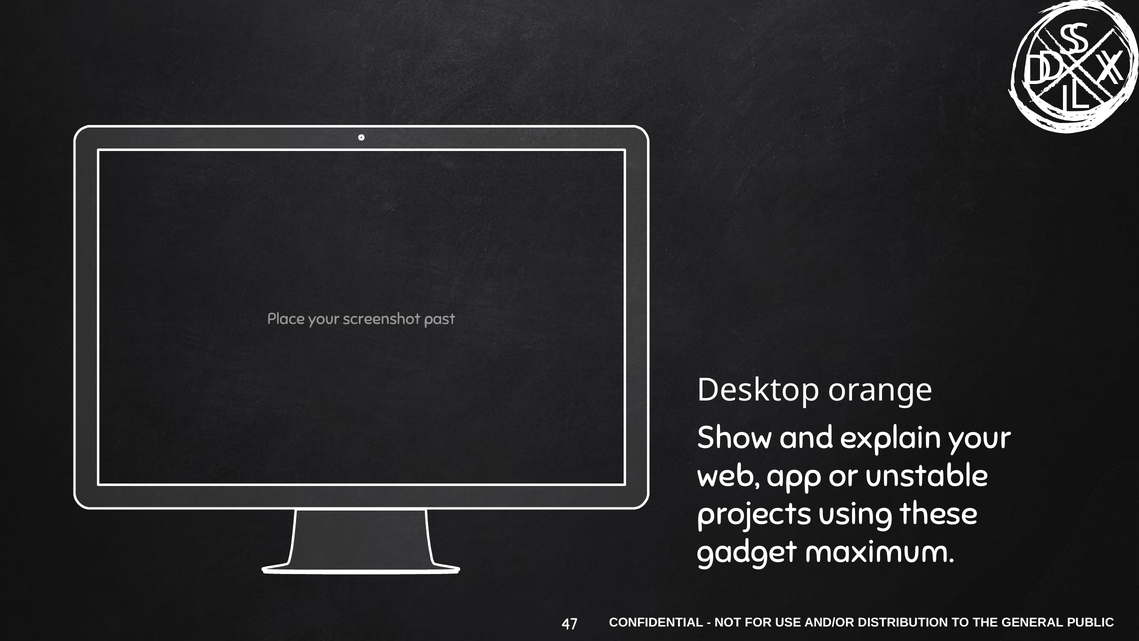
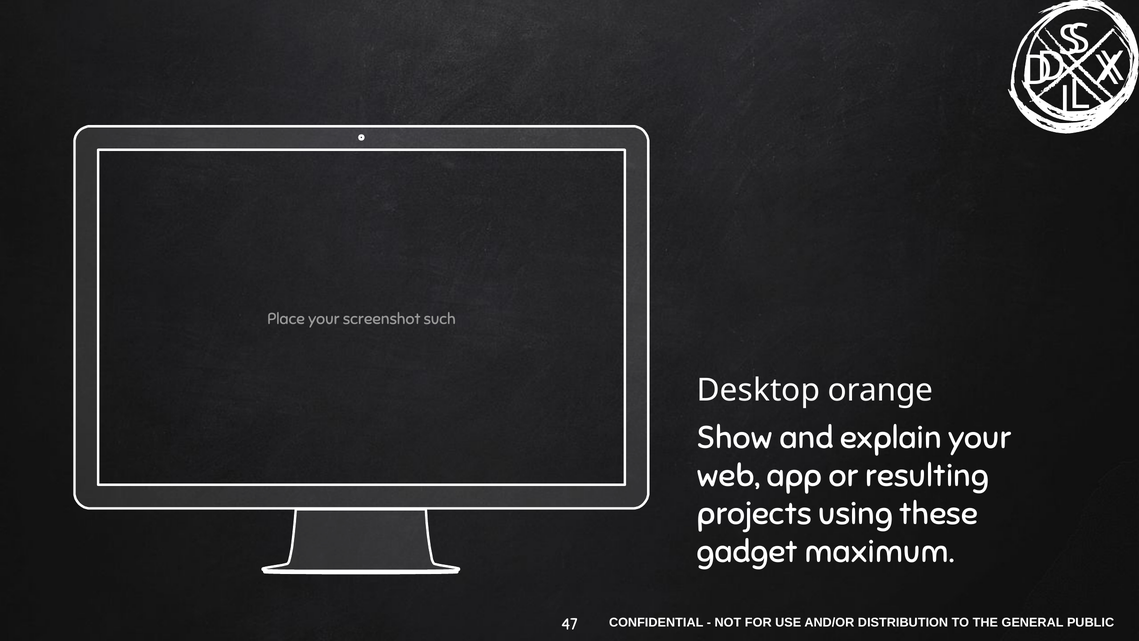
past: past -> such
unstable: unstable -> resulting
